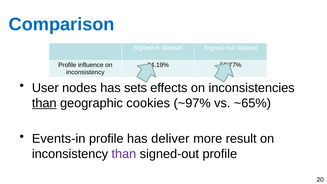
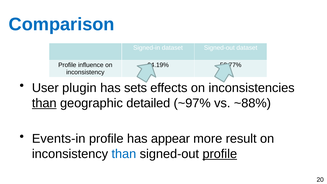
nodes: nodes -> plugin
cookies: cookies -> detailed
~65%: ~65% -> ~88%
deliver: deliver -> appear
than at (124, 154) colour: purple -> blue
profile at (220, 154) underline: none -> present
